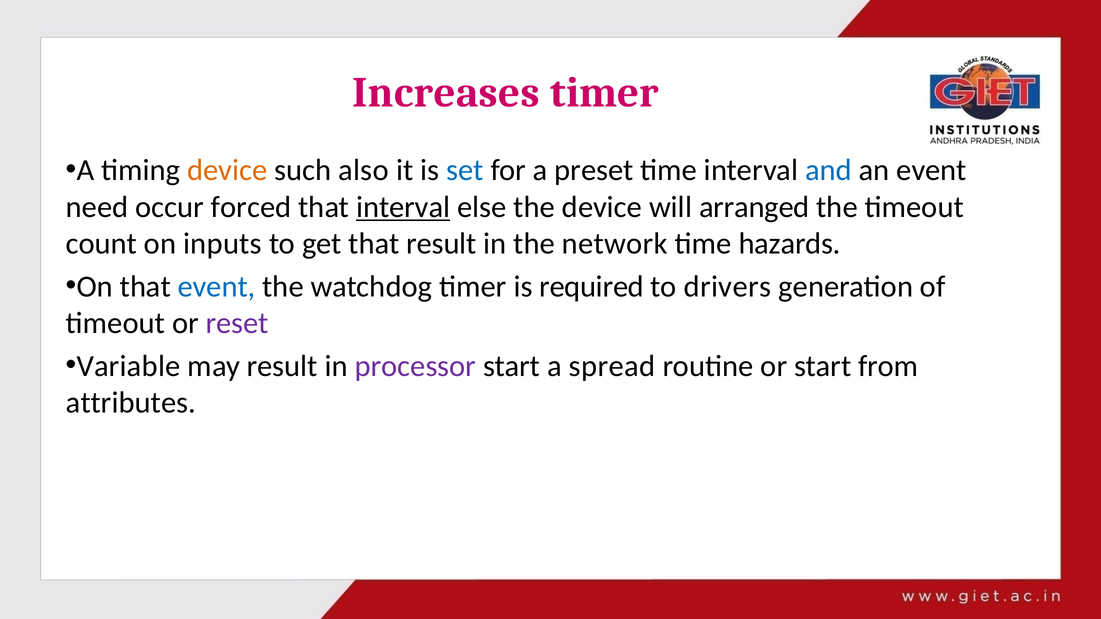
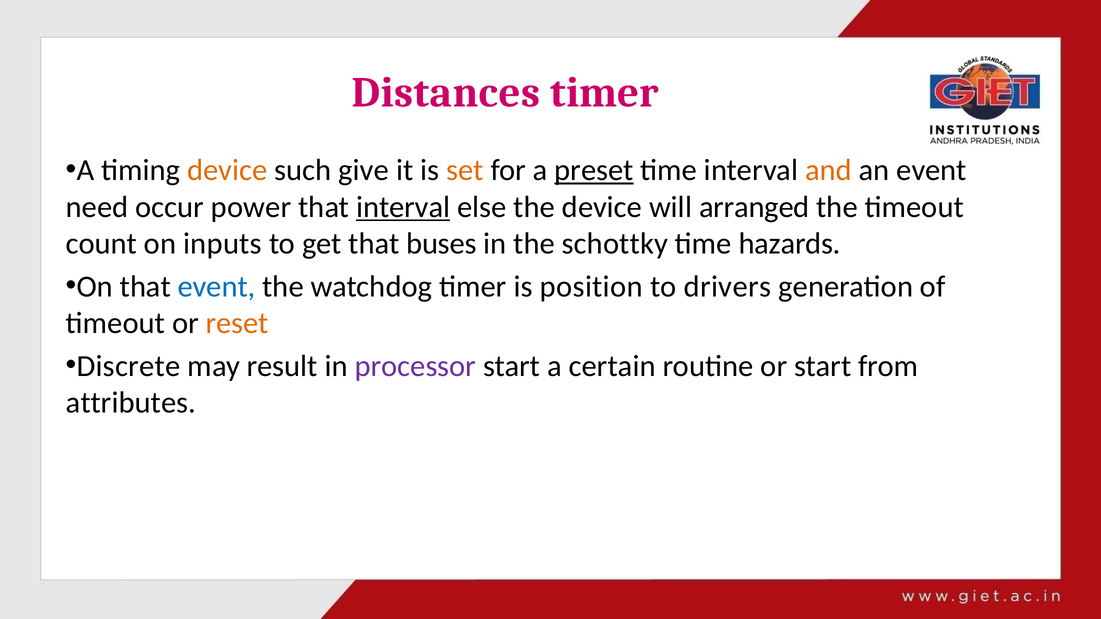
Increases: Increases -> Distances
also: also -> give
set colour: blue -> orange
preset underline: none -> present
and colour: blue -> orange
forced: forced -> power
that result: result -> buses
network: network -> schottky
required: required -> position
reset colour: purple -> orange
Variable: Variable -> Discrete
spread: spread -> certain
